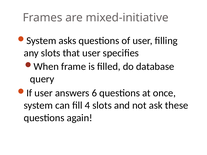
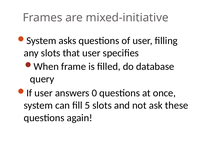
6: 6 -> 0
4: 4 -> 5
